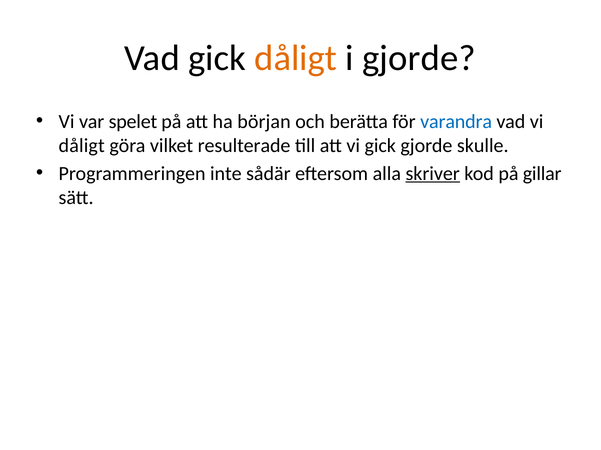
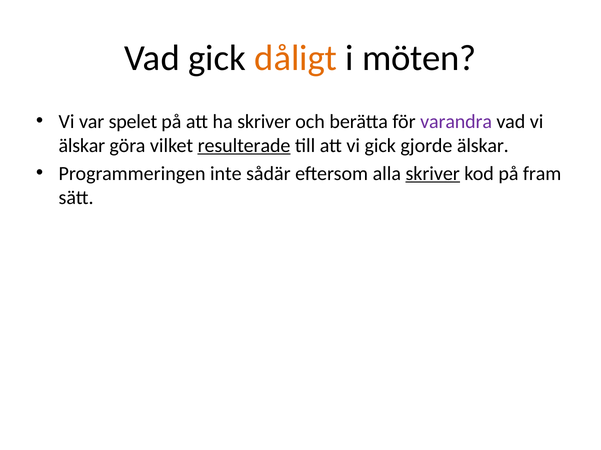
i gjorde: gjorde -> möten
ha början: början -> skriver
varandra colour: blue -> purple
dåligt at (82, 146): dåligt -> älskar
resulterade underline: none -> present
gjorde skulle: skulle -> älskar
gillar: gillar -> fram
